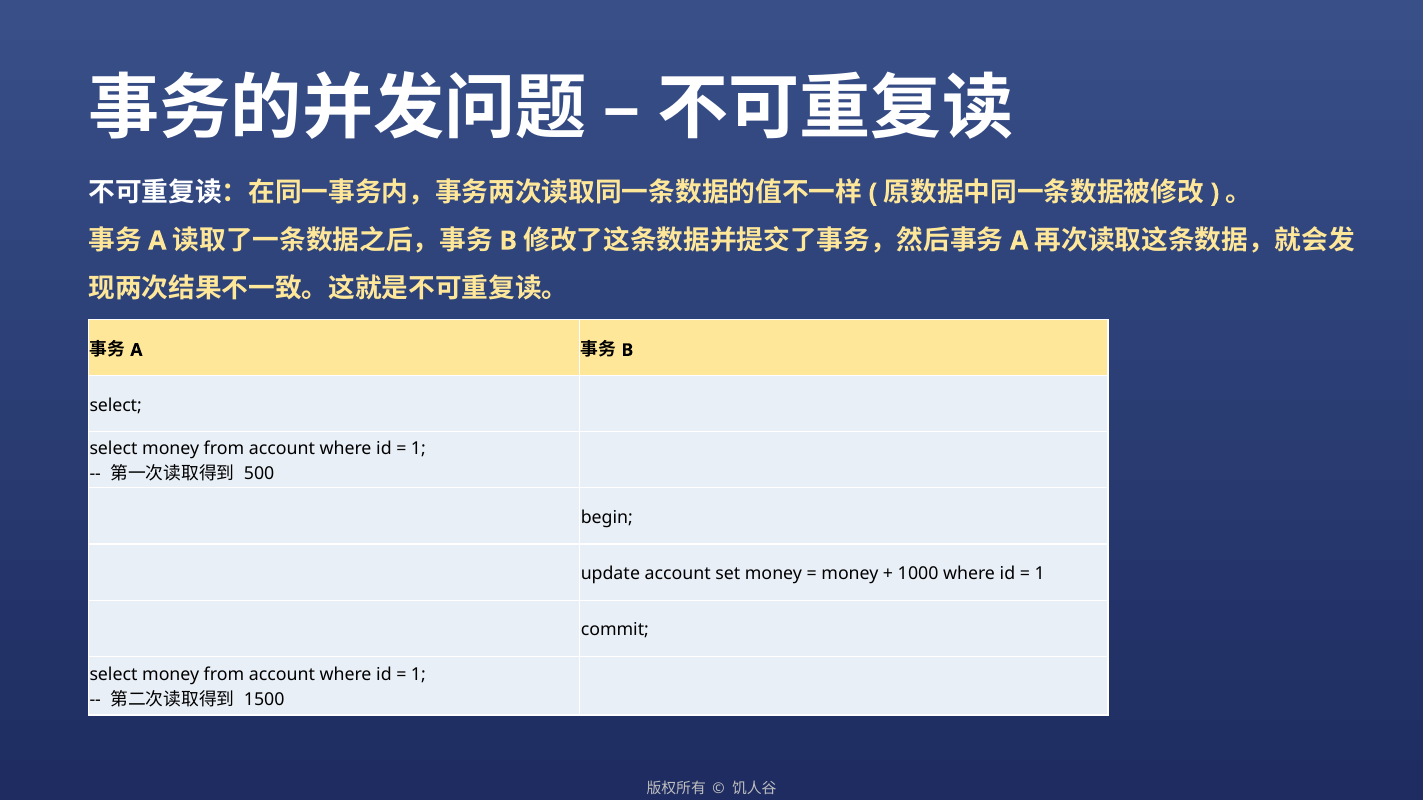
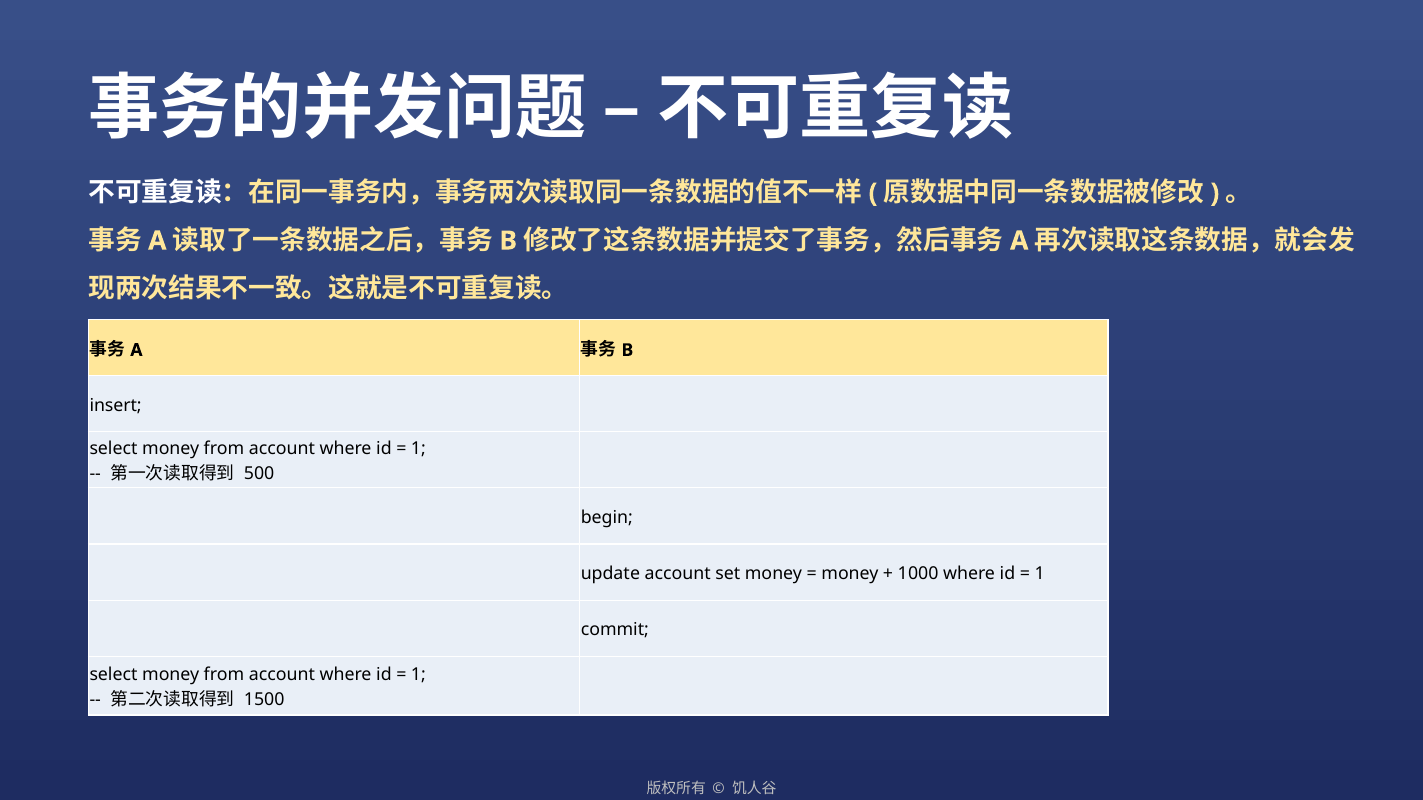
select at (116, 405): select -> insert
